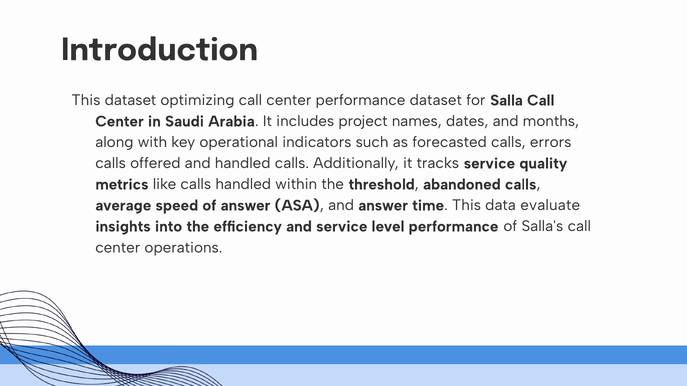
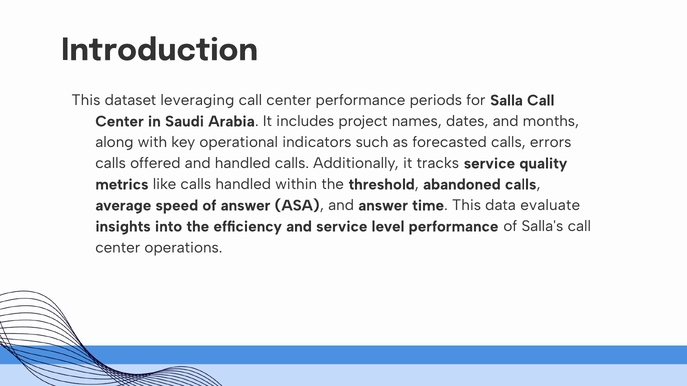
optimizing: optimizing -> leveraging
performance dataset: dataset -> periods
